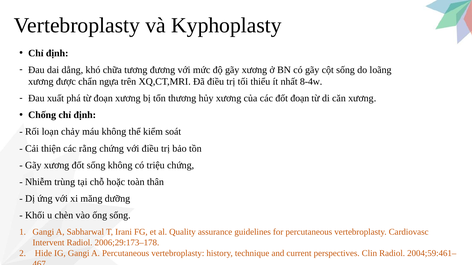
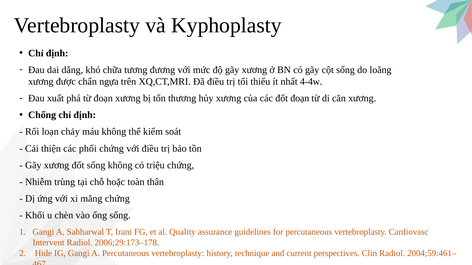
8-4w: 8-4w -> 4-4w
rằng: rằng -> phổi
măng dưỡng: dưỡng -> chứng
